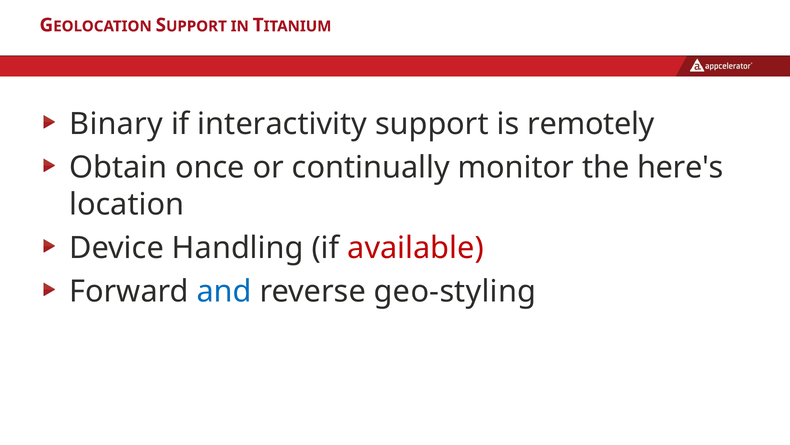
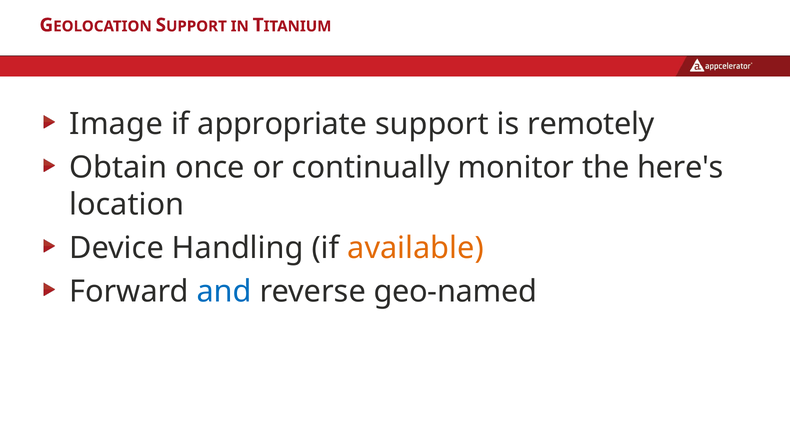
Binary: Binary -> Image
interactivity: interactivity -> appropriate
available colour: red -> orange
geo-styling: geo-styling -> geo-named
